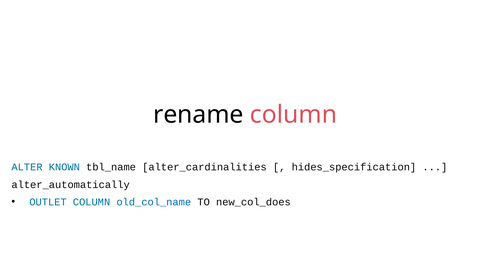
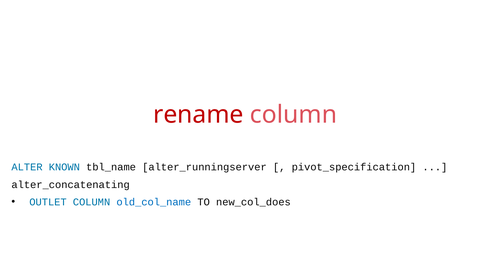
rename colour: black -> red
alter_cardinalities: alter_cardinalities -> alter_runningserver
hides_specification: hides_specification -> pivot_specification
alter_automatically: alter_automatically -> alter_concatenating
